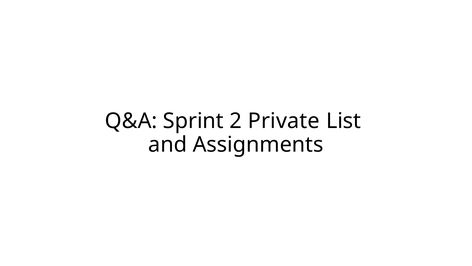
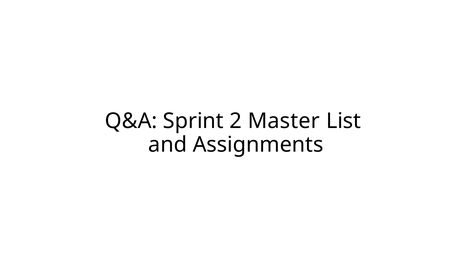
Private: Private -> Master
